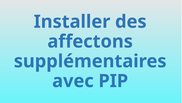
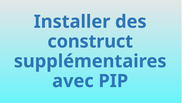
affectons: affectons -> construct
